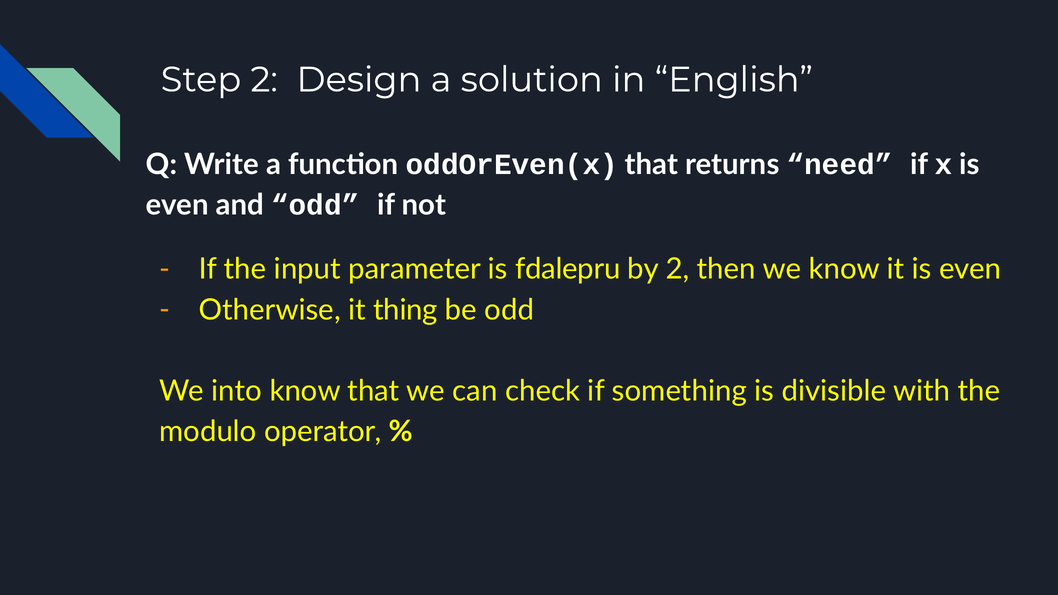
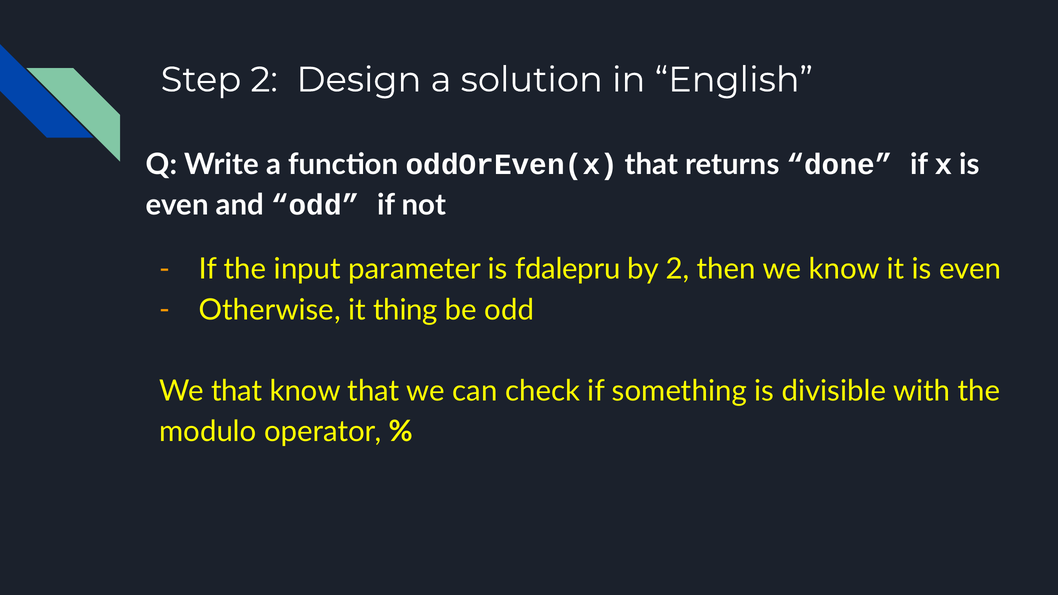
need: need -> done
We into: into -> that
